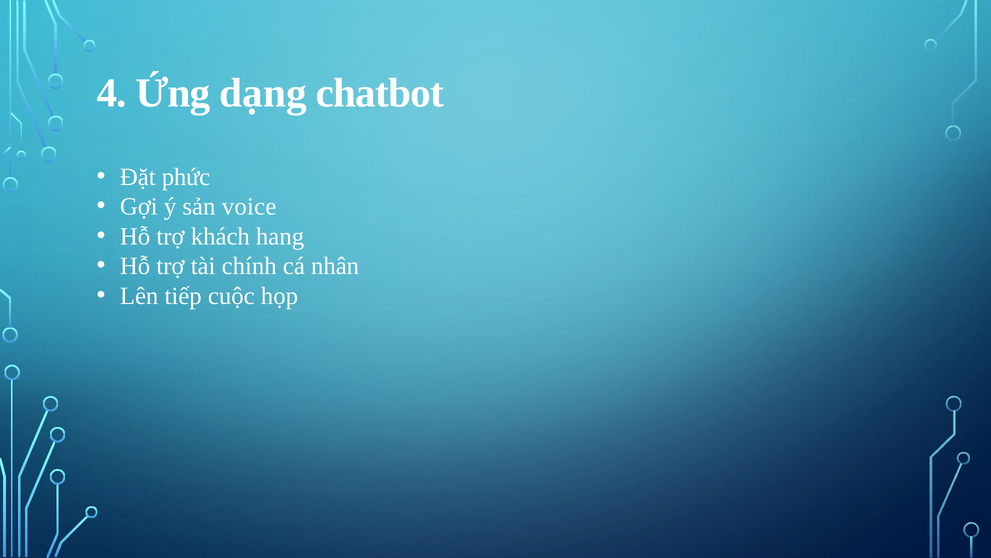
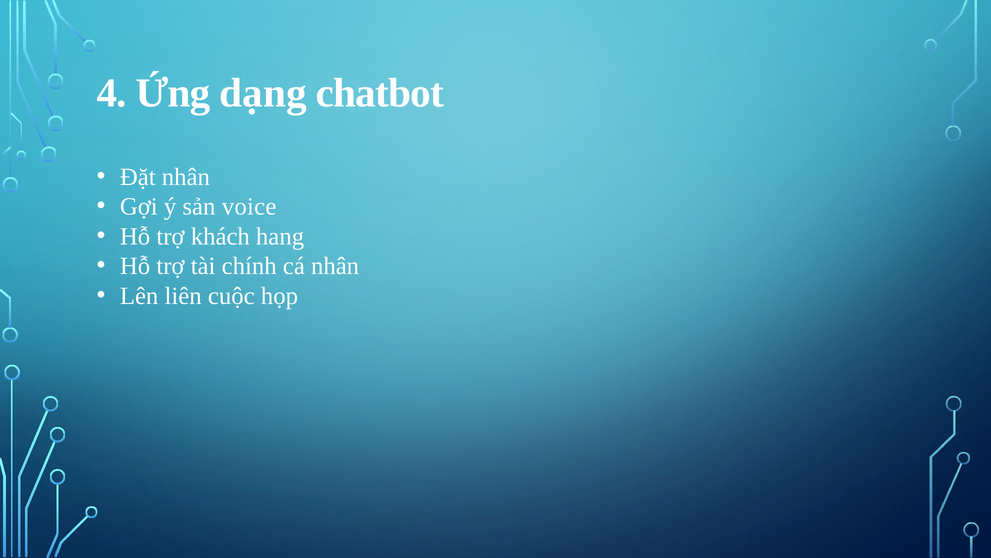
Đặt phức: phức -> nhân
tiếp: tiếp -> liên
